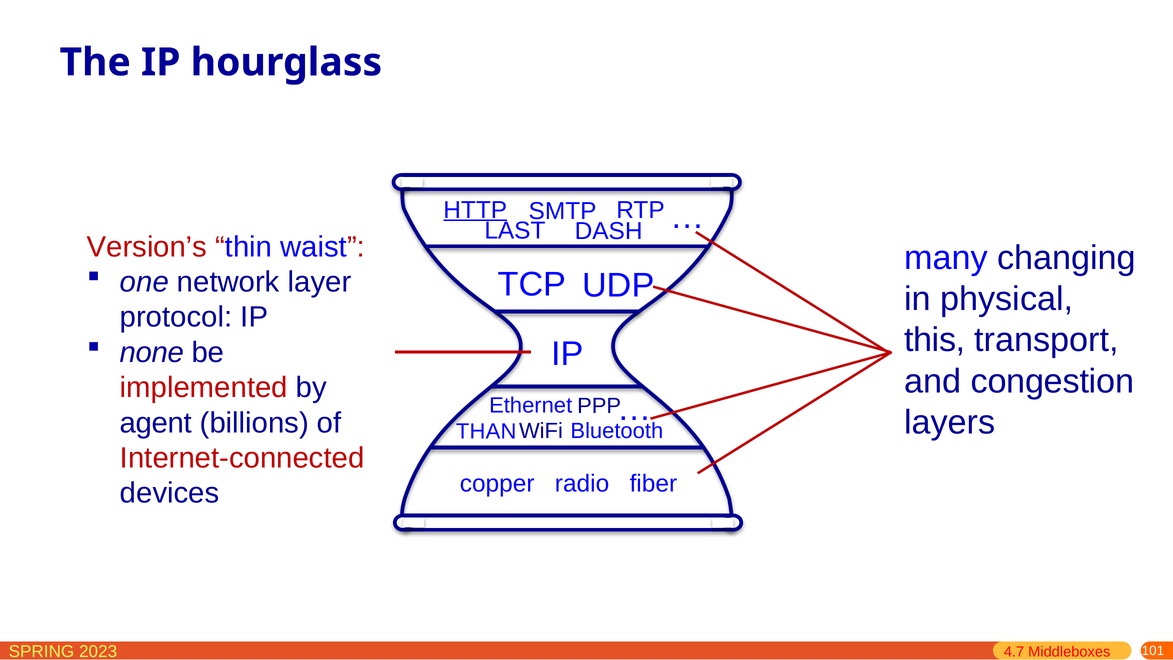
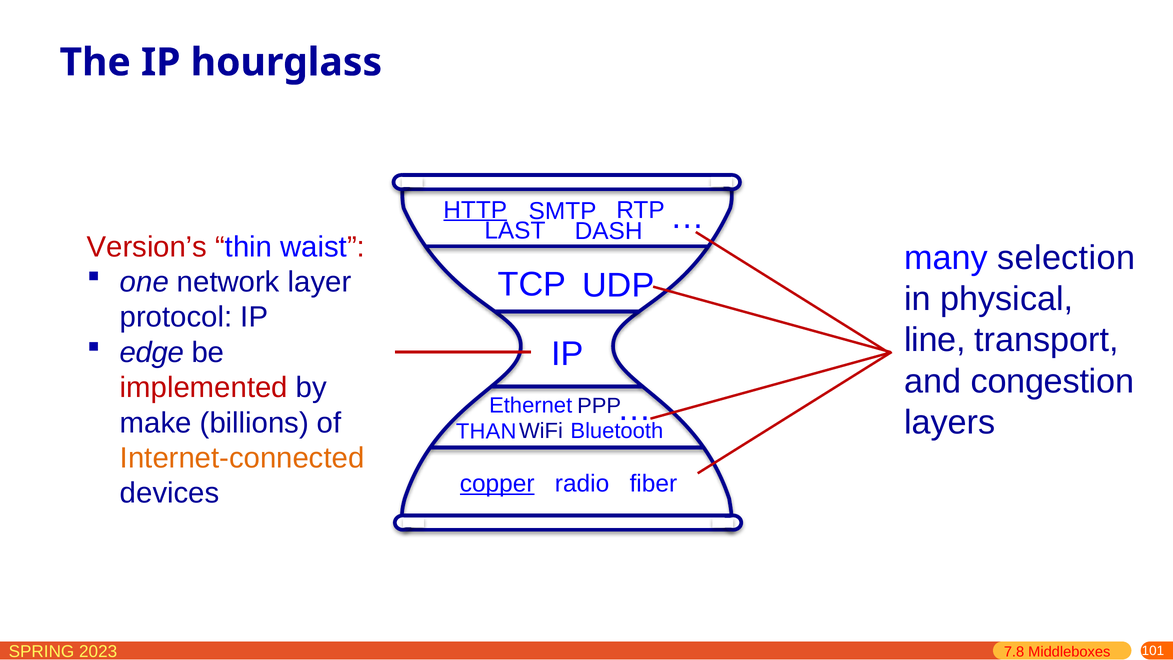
changing: changing -> selection
this: this -> line
none: none -> edge
agent: agent -> make
Internet-connected colour: red -> orange
copper underline: none -> present
4.7: 4.7 -> 7.8
